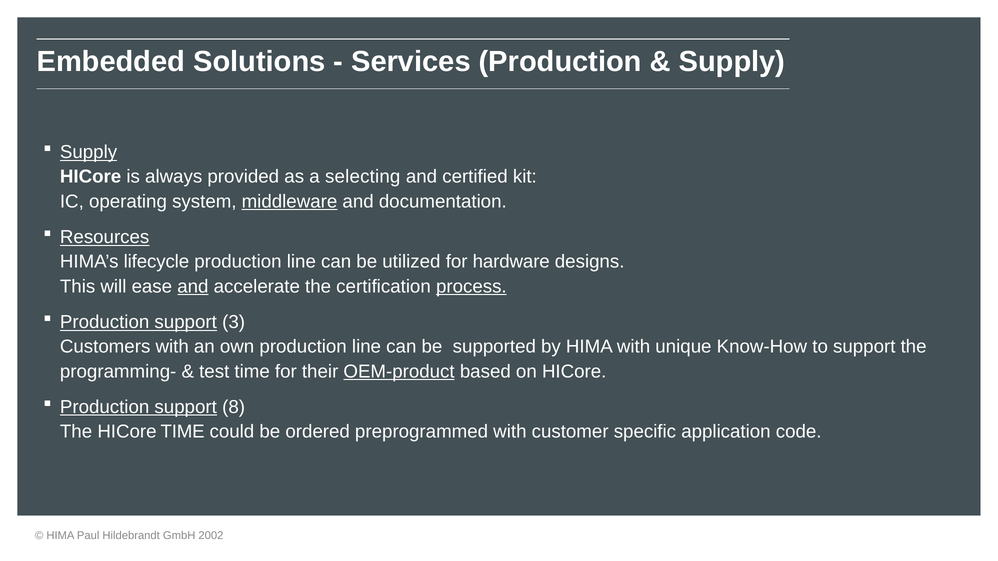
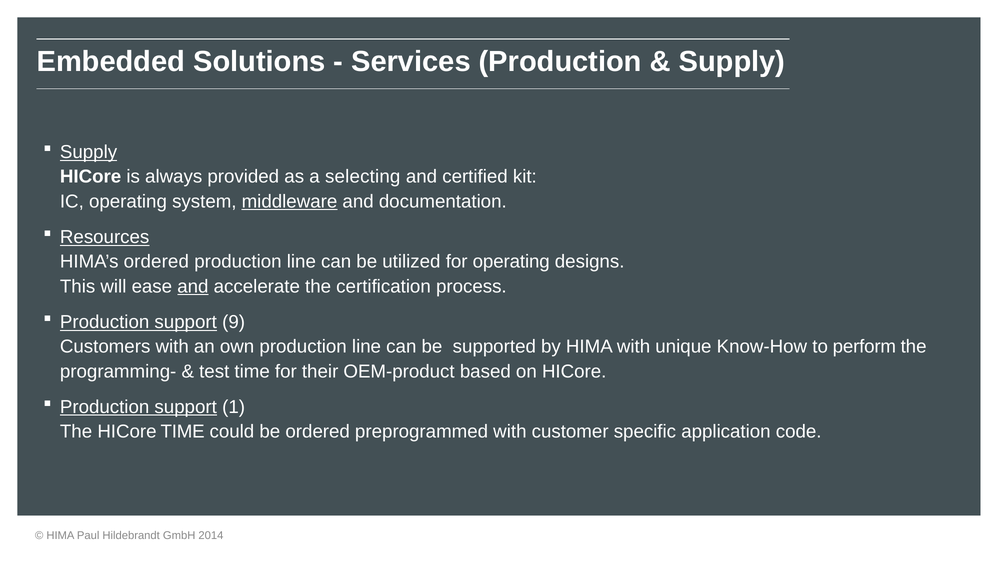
HIMA’s lifecycle: lifecycle -> ordered
for hardware: hardware -> operating
process underline: present -> none
3: 3 -> 9
to support: support -> perform
OEM-product underline: present -> none
8: 8 -> 1
2002: 2002 -> 2014
